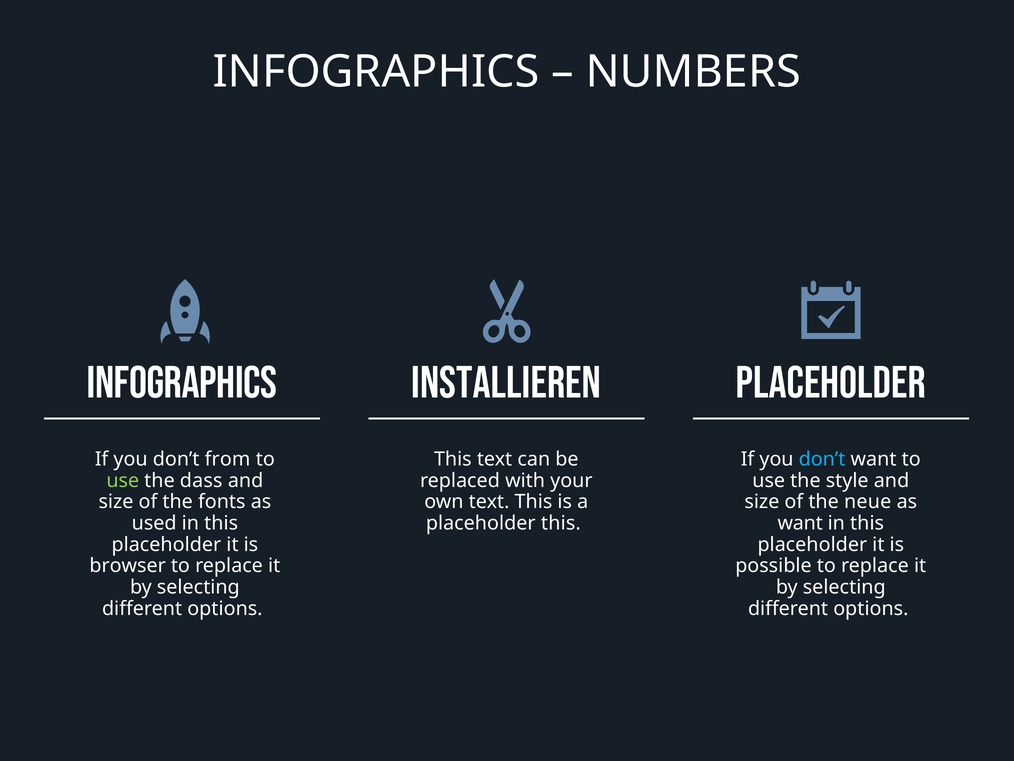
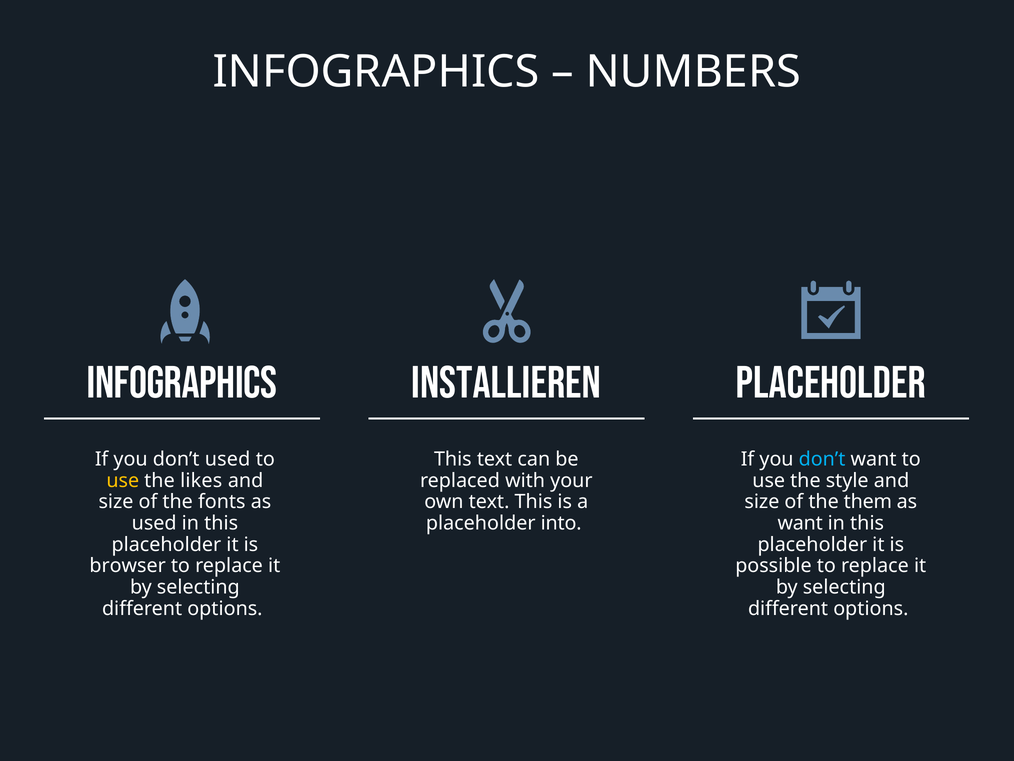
don’t from: from -> used
use at (123, 480) colour: light green -> yellow
dass: dass -> likes
neue: neue -> them
placeholder this: this -> into
